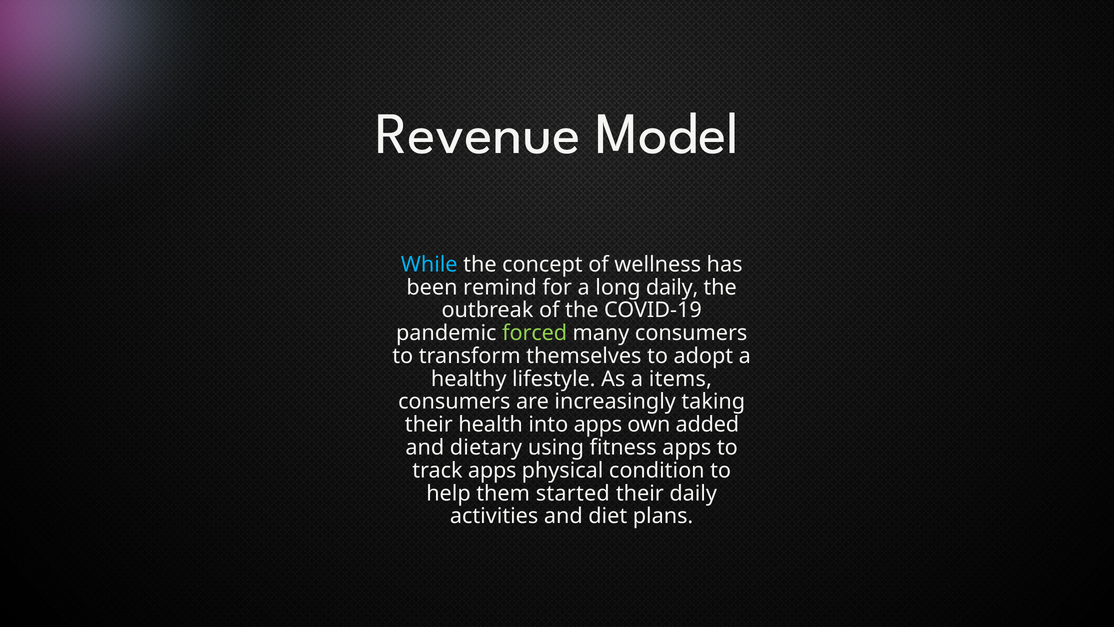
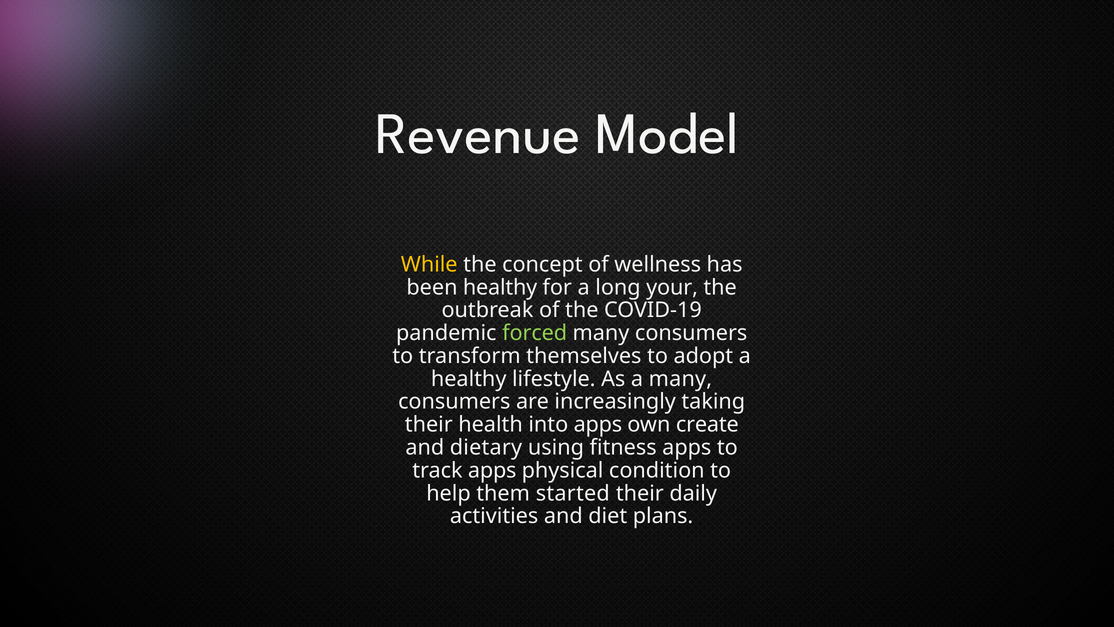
While colour: light blue -> yellow
been remind: remind -> healthy
long daily: daily -> your
a items: items -> many
added: added -> create
